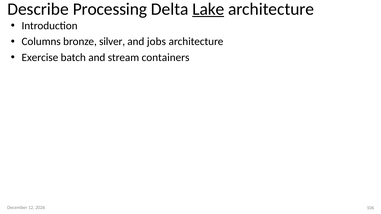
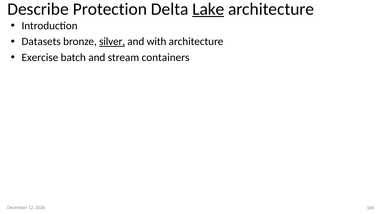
Processing: Processing -> Protection
Columns: Columns -> Datasets
silver underline: none -> present
jobs: jobs -> with
